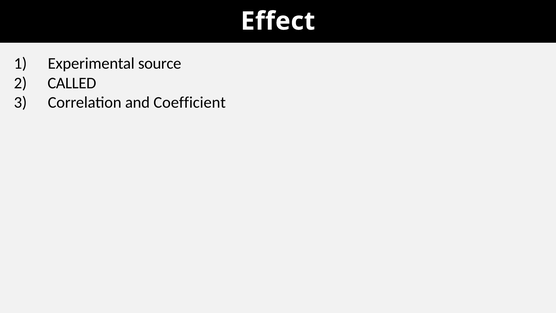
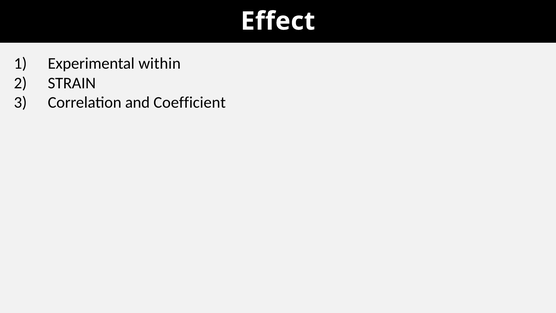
source: source -> within
CALLED: CALLED -> STRAIN
